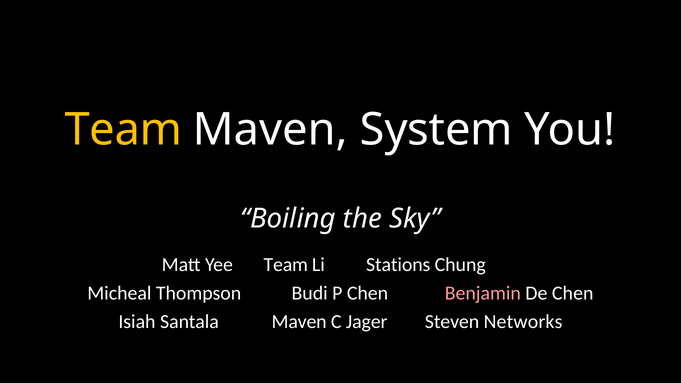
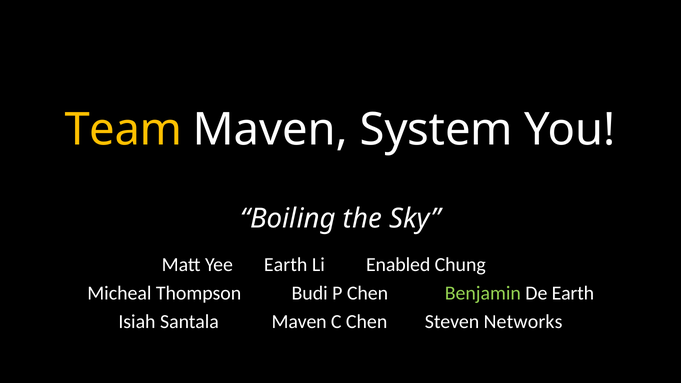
Yee Team: Team -> Earth
Stations: Stations -> Enabled
Benjamin colour: pink -> light green
De Chen: Chen -> Earth
C Jager: Jager -> Chen
